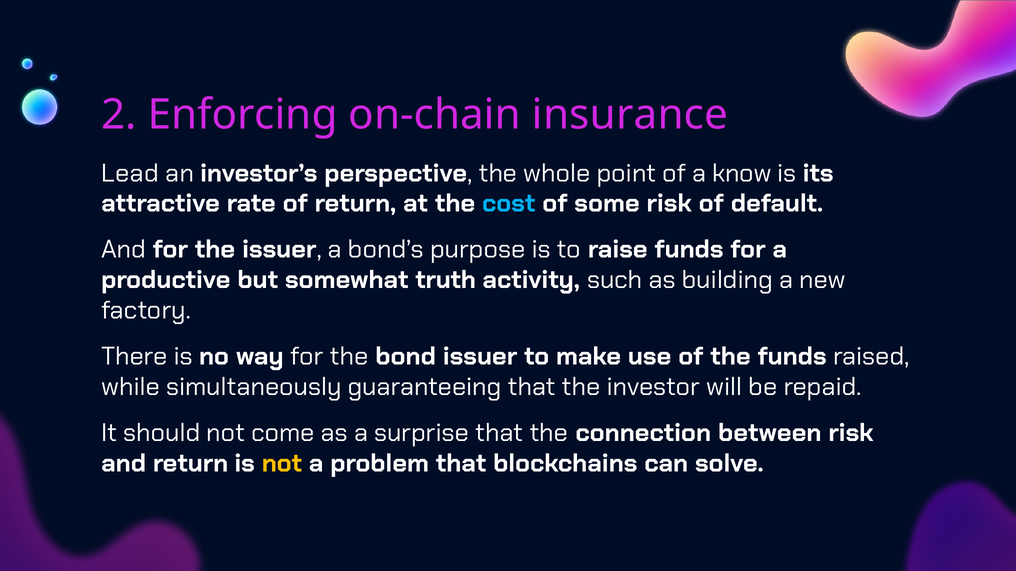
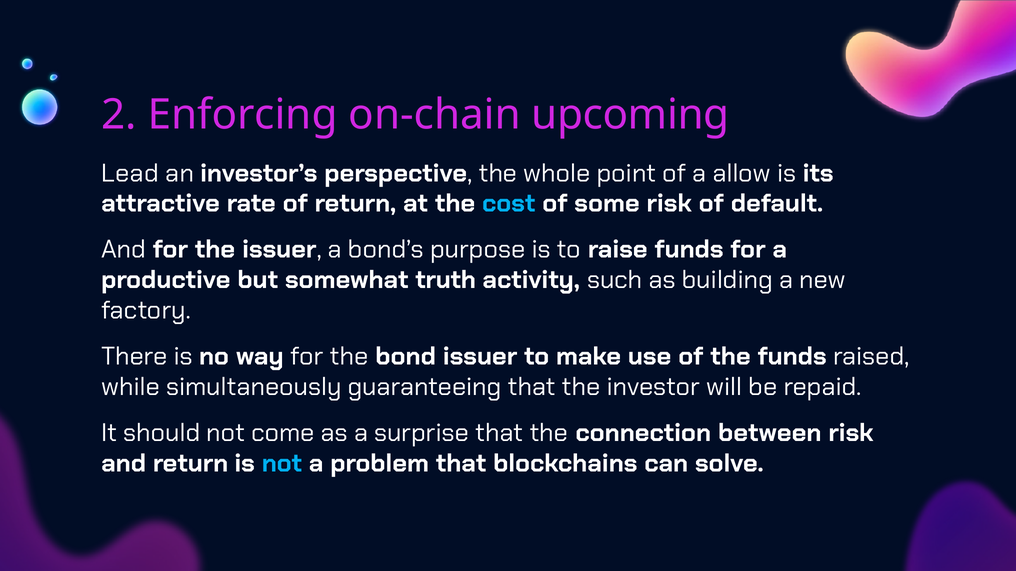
insurance: insurance -> upcoming
know: know -> allow
not at (282, 464) colour: yellow -> light blue
